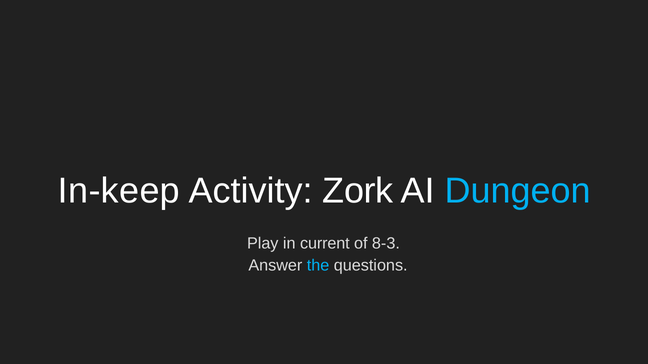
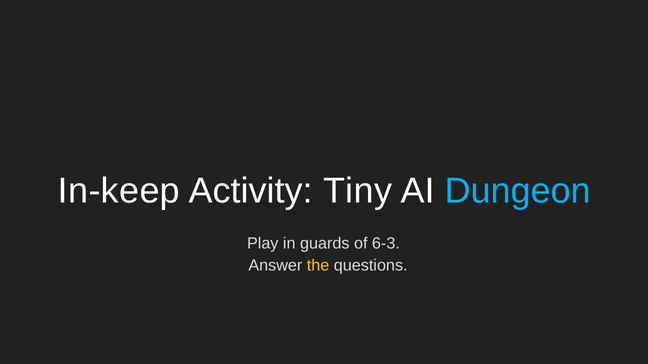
Zork: Zork -> Tiny
current: current -> guards
8-3: 8-3 -> 6-3
the colour: light blue -> yellow
